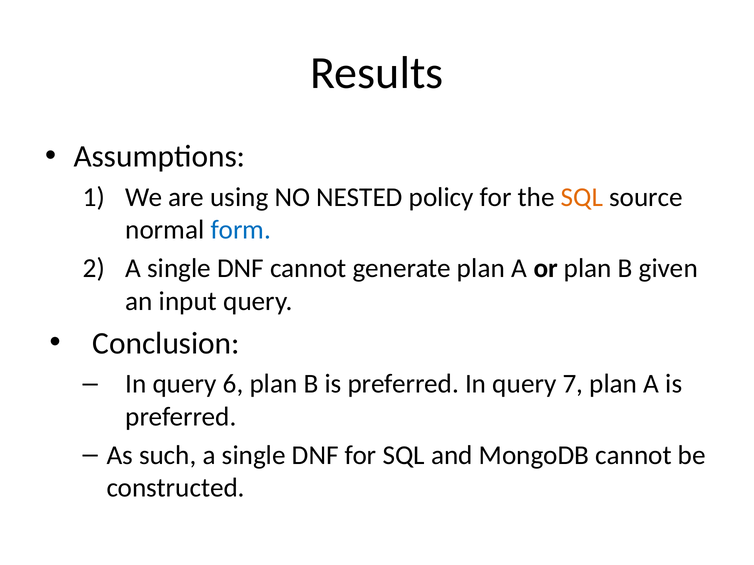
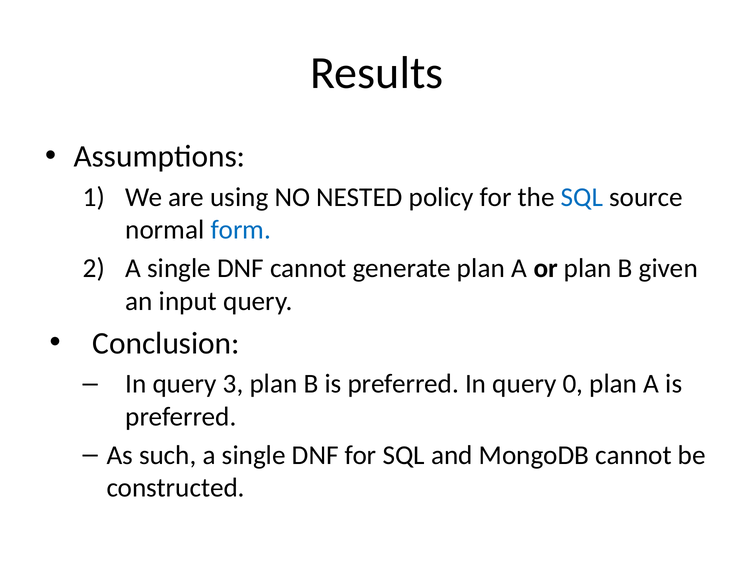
SQL at (582, 198) colour: orange -> blue
6: 6 -> 3
7: 7 -> 0
